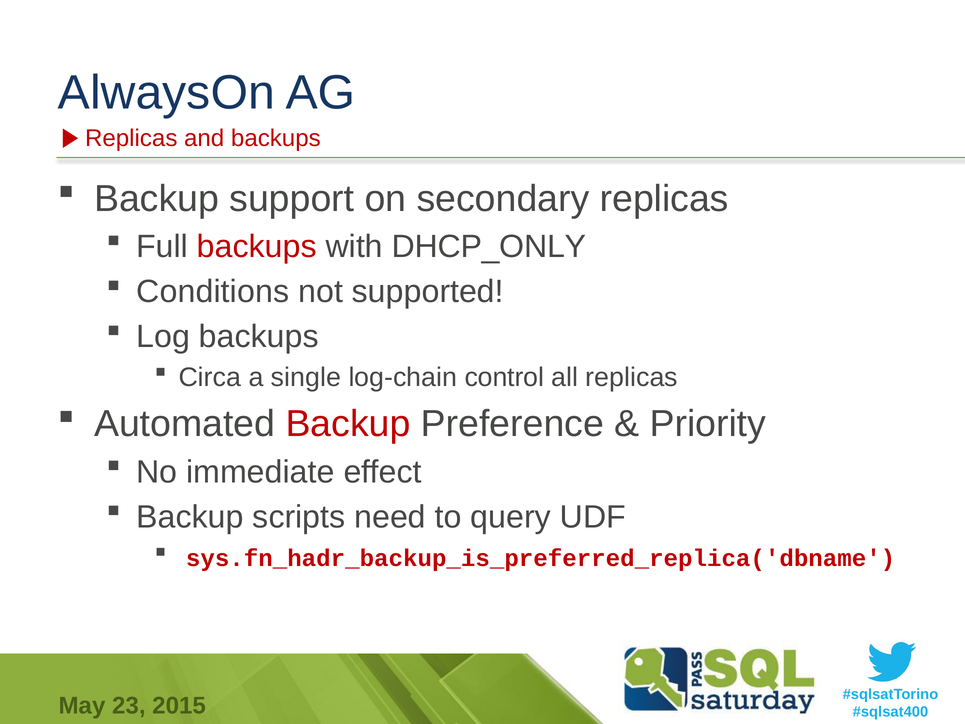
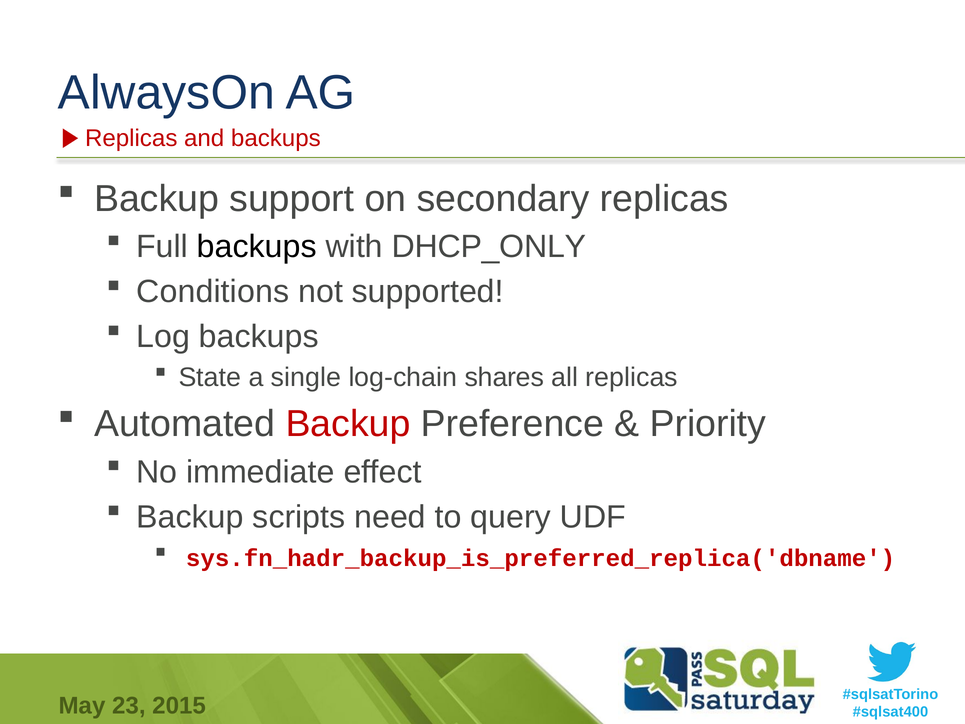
backups at (257, 247) colour: red -> black
Circa: Circa -> State
control: control -> shares
